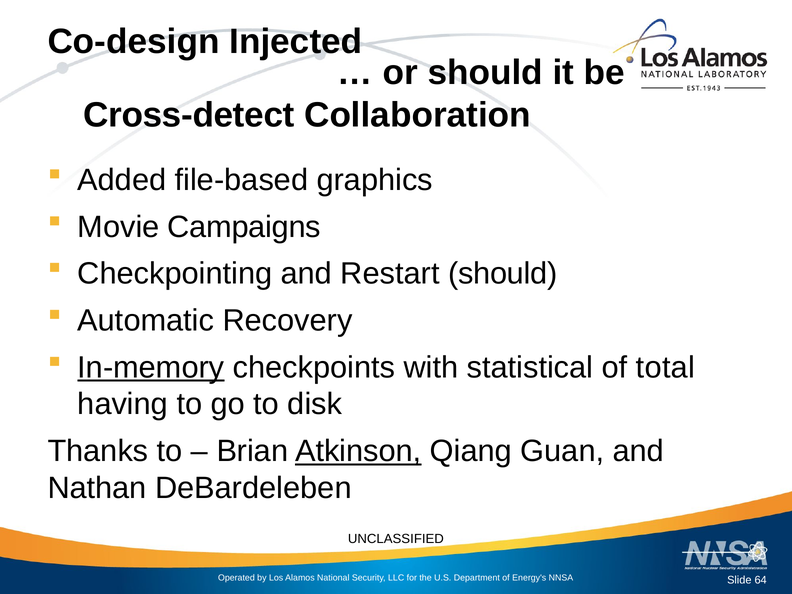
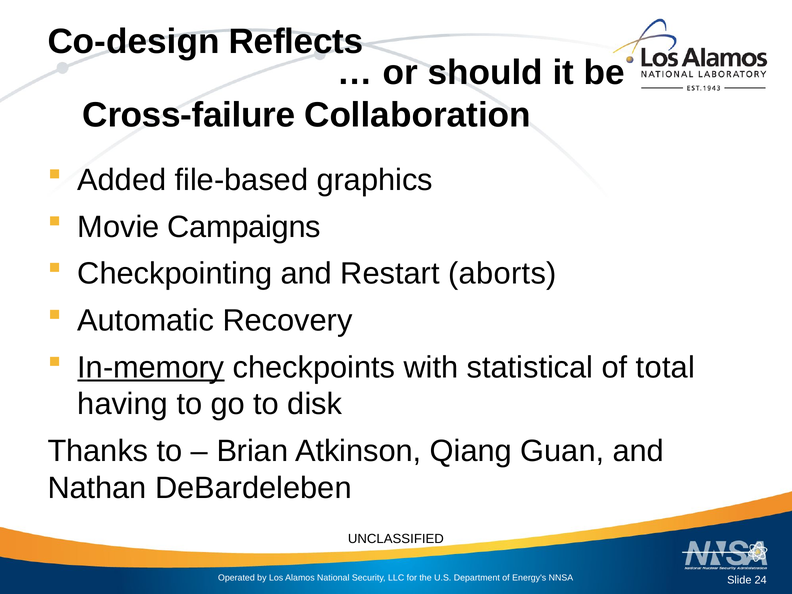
Injected: Injected -> Reflects
Cross-detect: Cross-detect -> Cross-failure
Restart should: should -> aborts
Atkinson underline: present -> none
64: 64 -> 24
